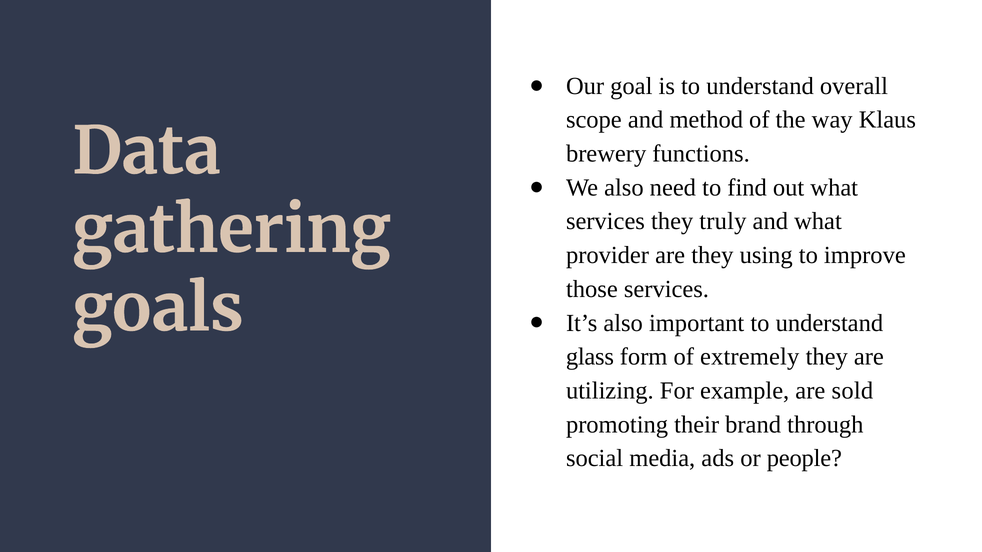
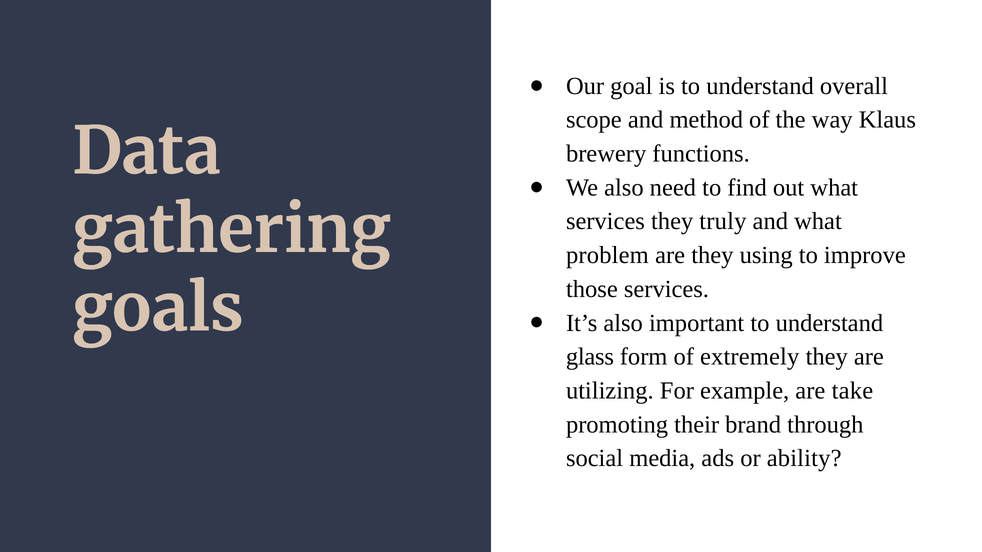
provider: provider -> problem
sold: sold -> take
people: people -> ability
